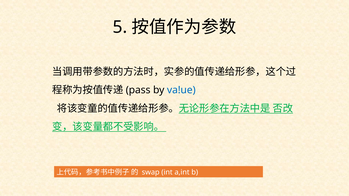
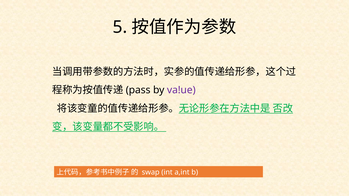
va!ue colour: blue -> purple
